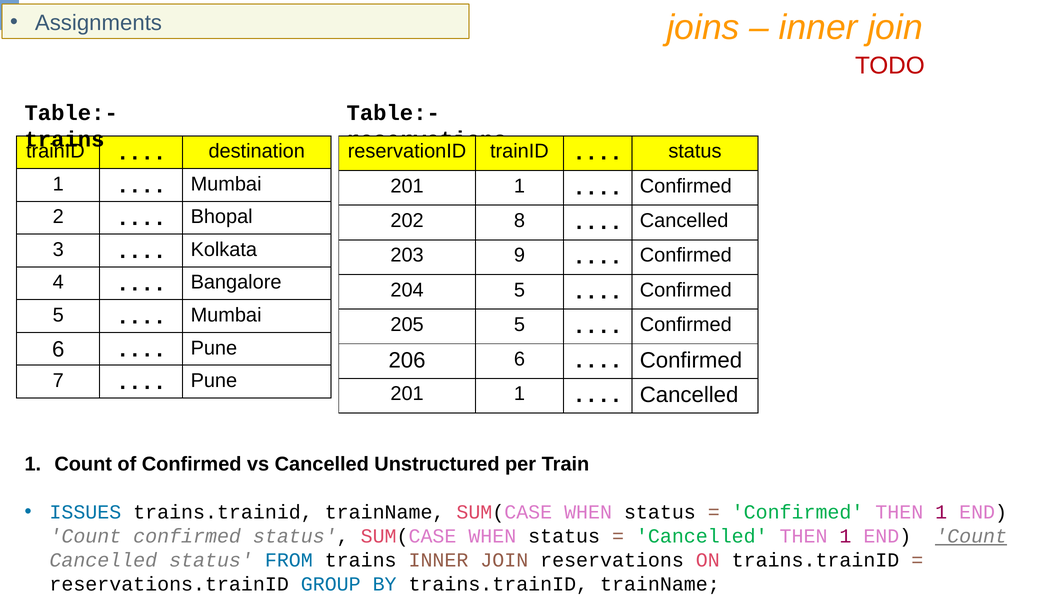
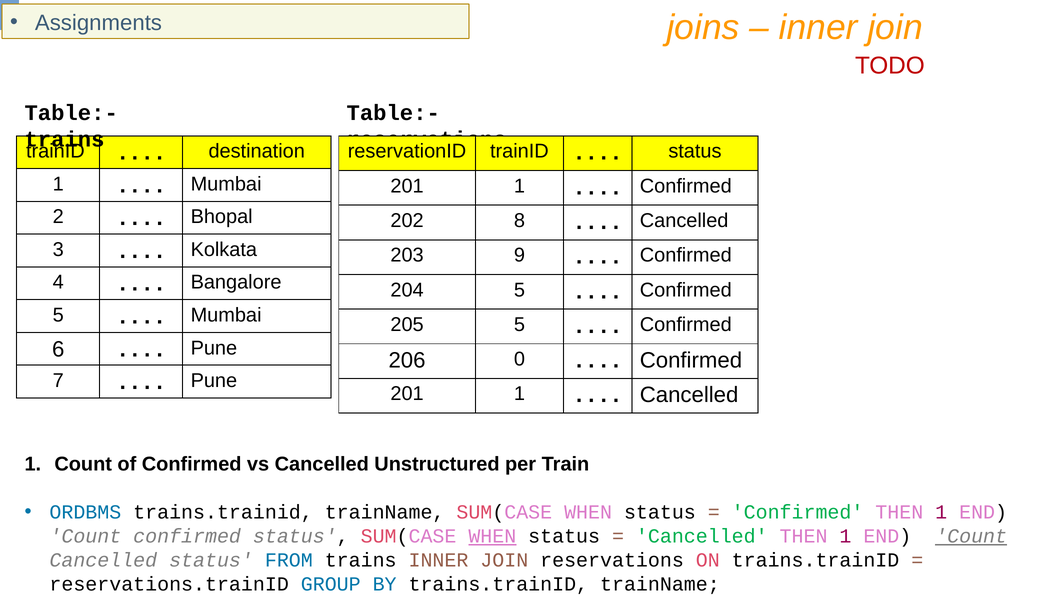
206 6: 6 -> 0
ISSUES: ISSUES -> ORDBMS
WHEN at (492, 536) underline: none -> present
